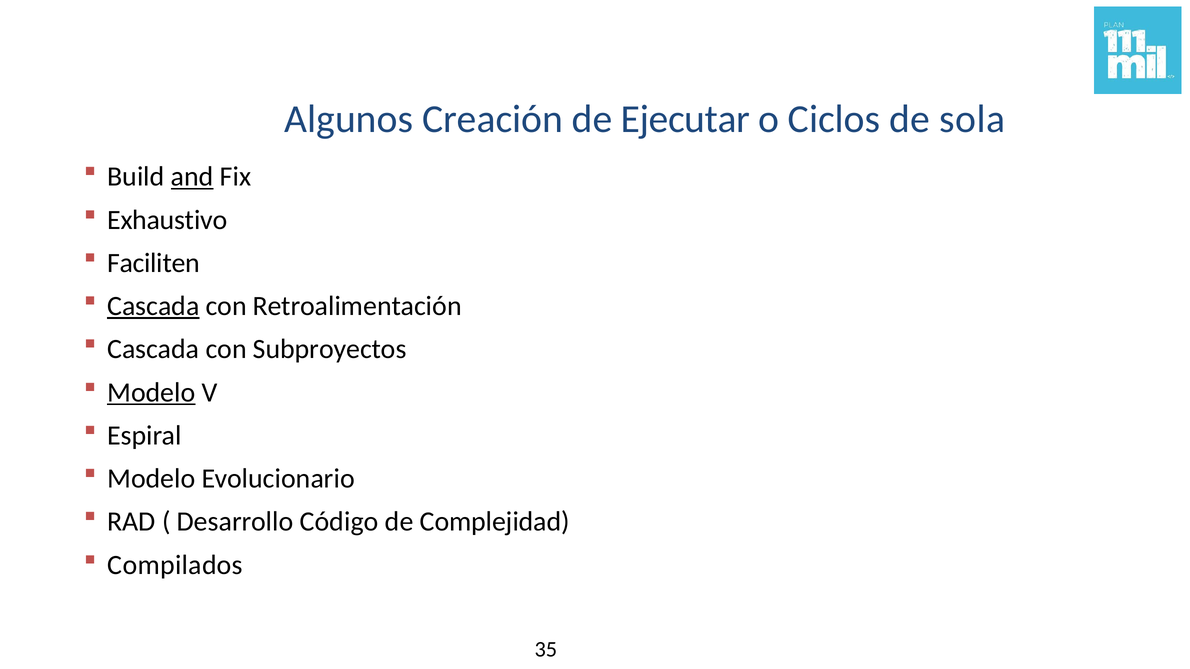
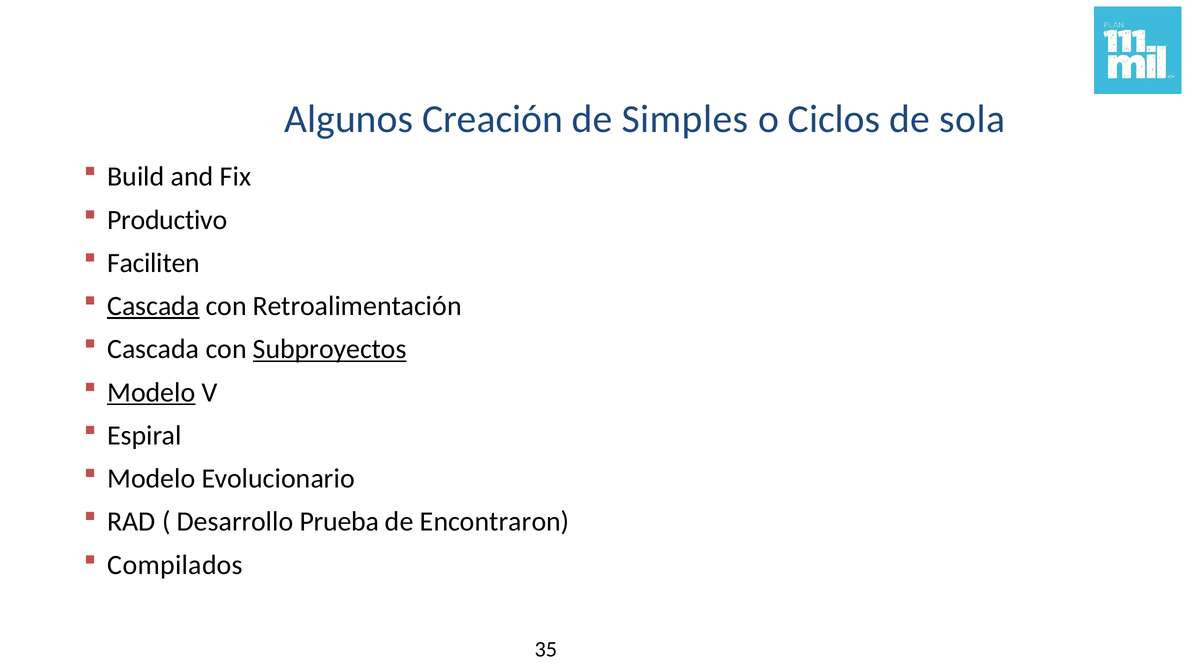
Ejecutar: Ejecutar -> Simples
and underline: present -> none
Exhaustivo: Exhaustivo -> Productivo
Subproyectos underline: none -> present
Código: Código -> Prueba
Complejidad: Complejidad -> Encontraron
